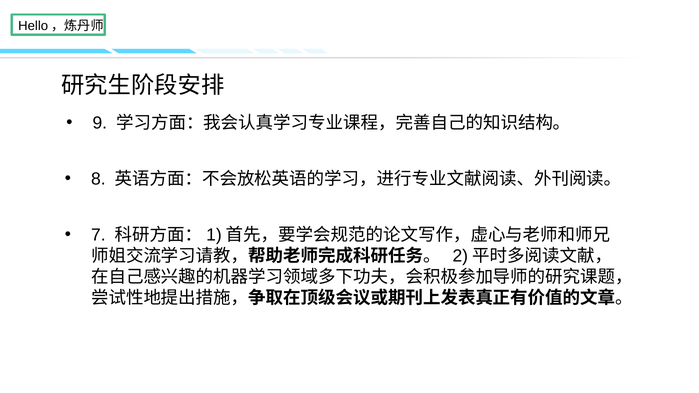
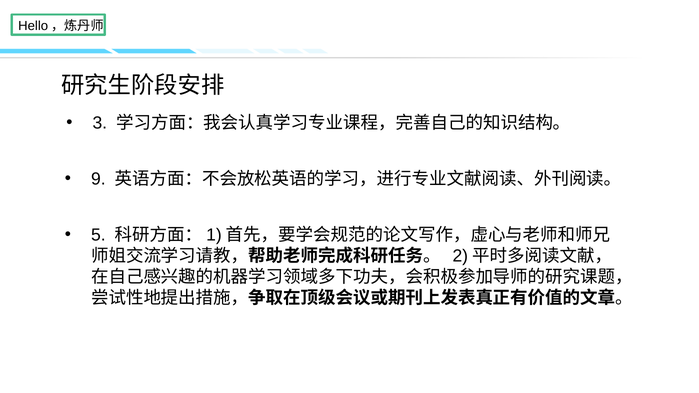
9: 9 -> 3
8: 8 -> 9
7: 7 -> 5
